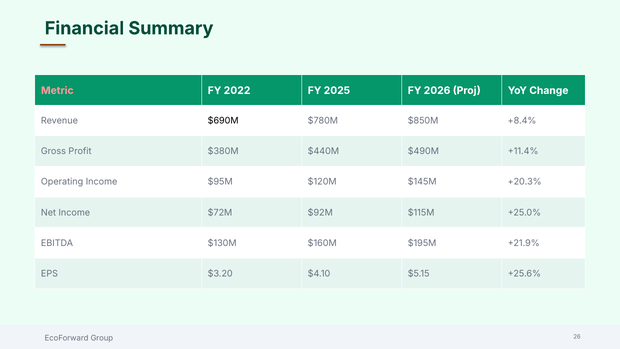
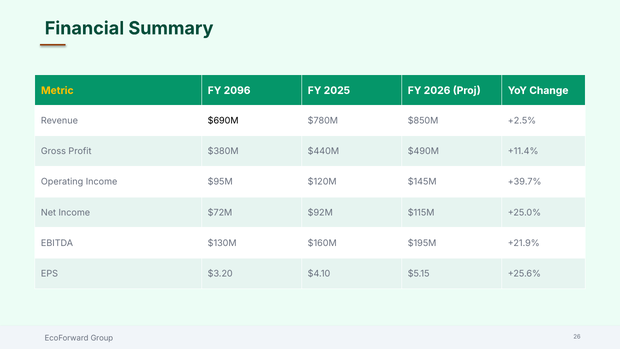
Metric colour: pink -> yellow
2022: 2022 -> 2096
+8.4%: +8.4% -> +2.5%
+20.3%: +20.3% -> +39.7%
